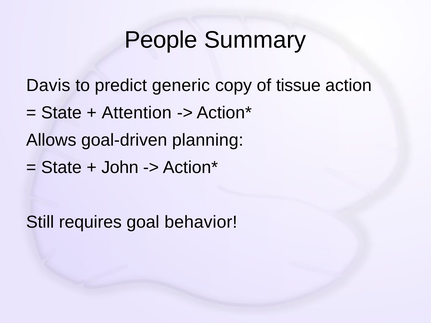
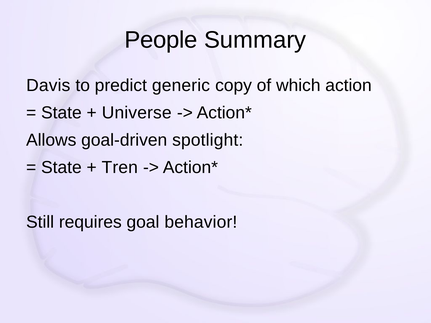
tissue: tissue -> which
Attention: Attention -> Universe
planning: planning -> spotlight
John: John -> Tren
